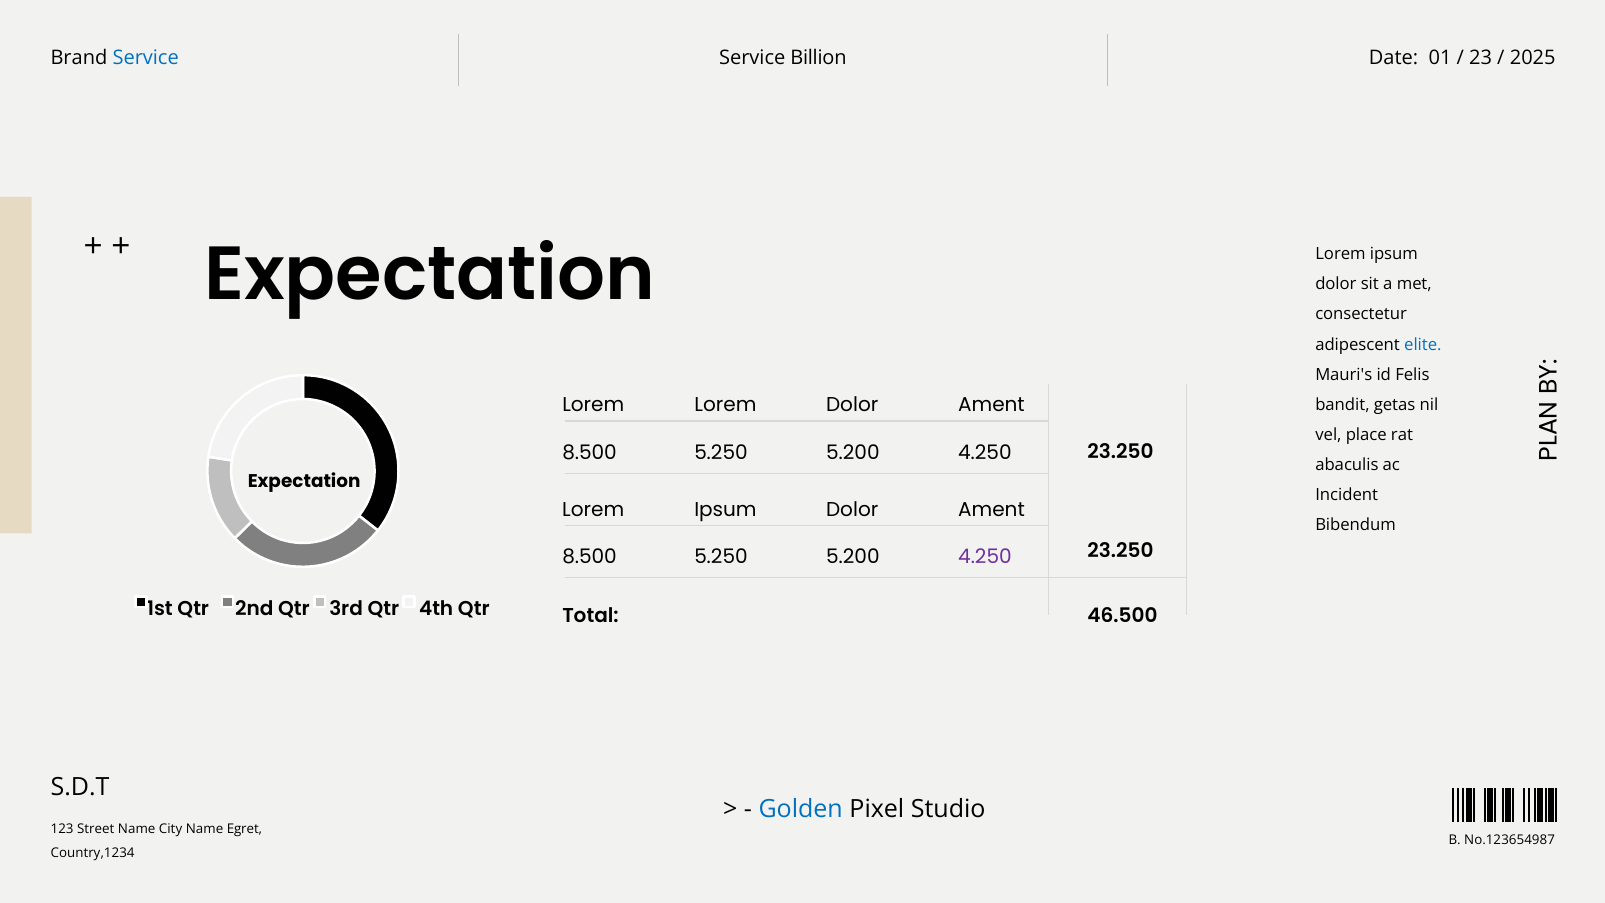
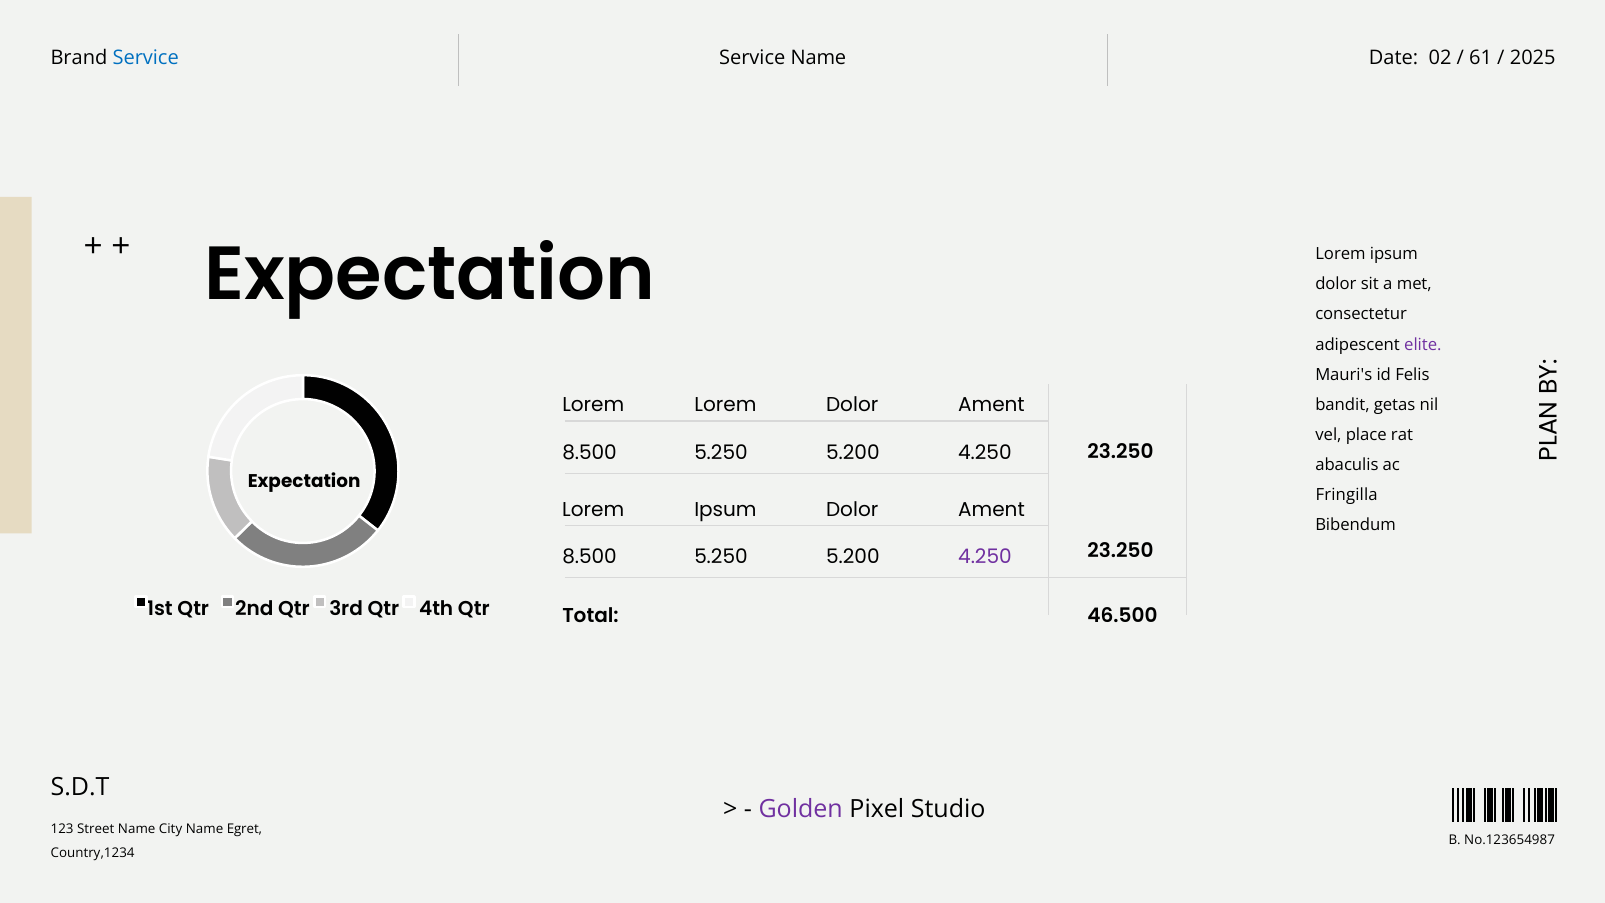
Service Billion: Billion -> Name
01: 01 -> 02
23: 23 -> 61
elite colour: blue -> purple
Incident: Incident -> Fringilla
Golden colour: blue -> purple
